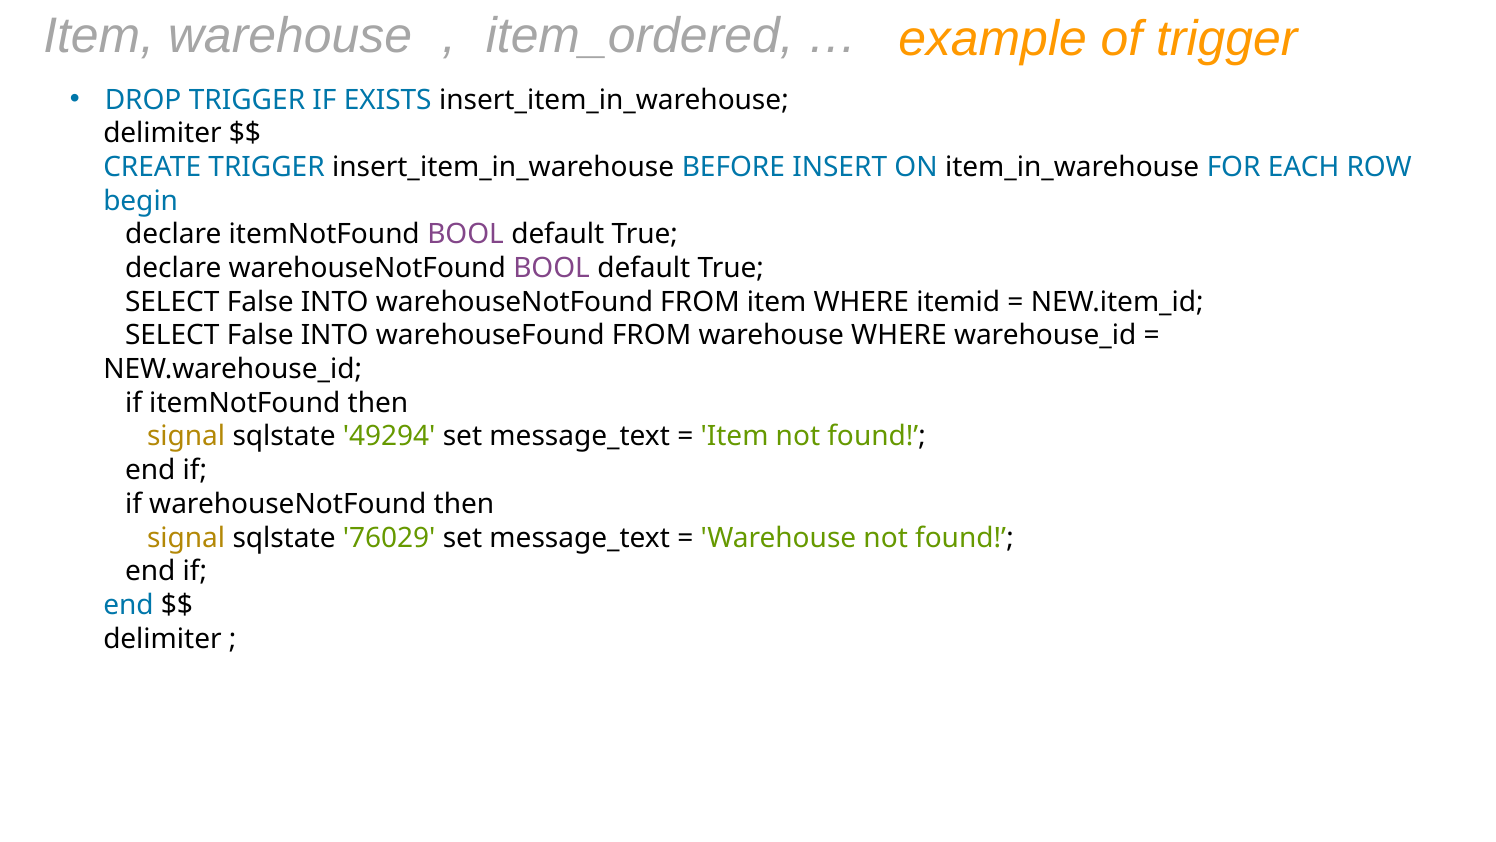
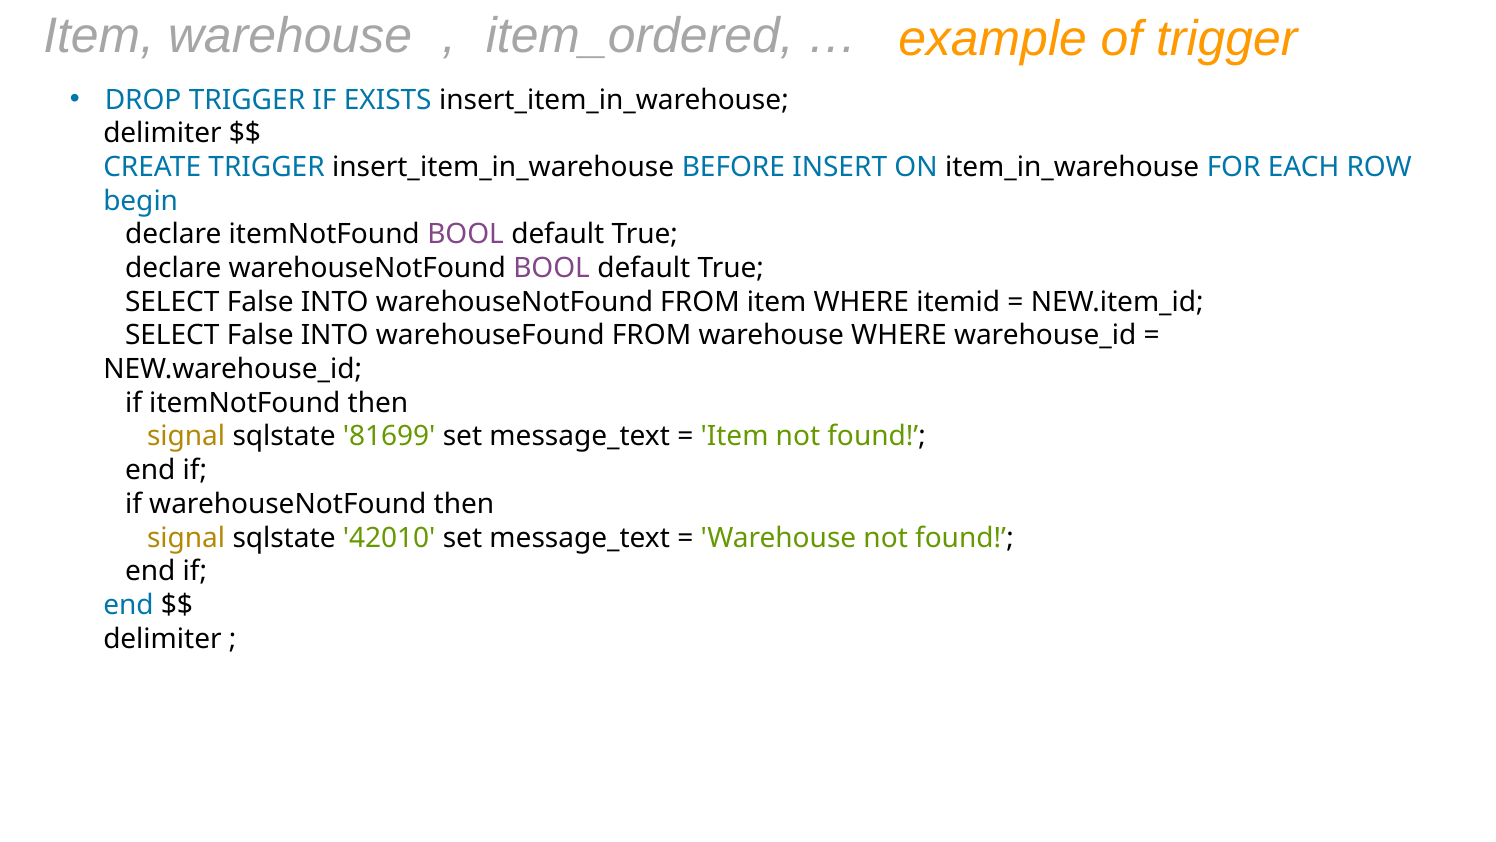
49294: 49294 -> 81699
76029: 76029 -> 42010
